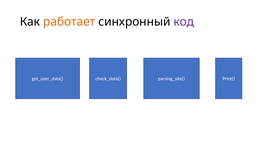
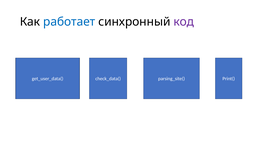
работает colour: orange -> blue
